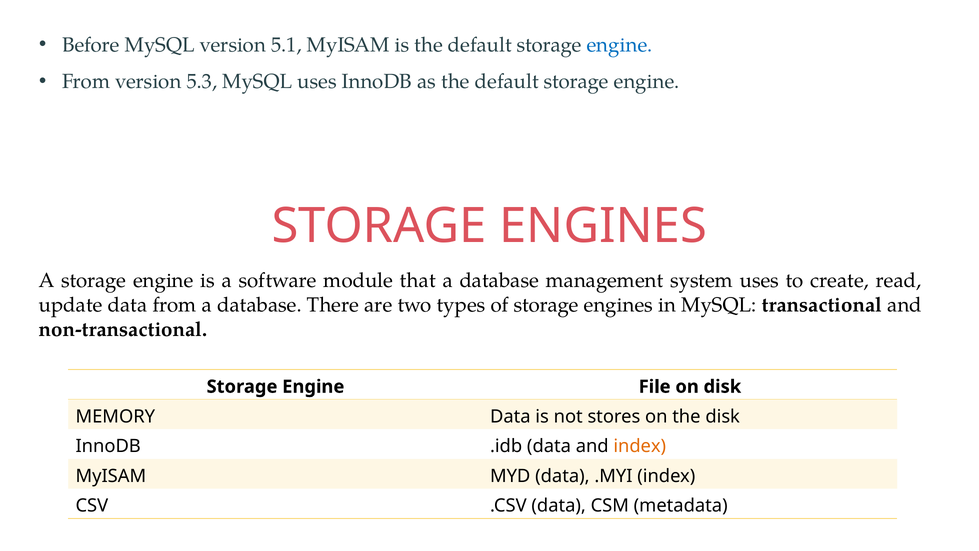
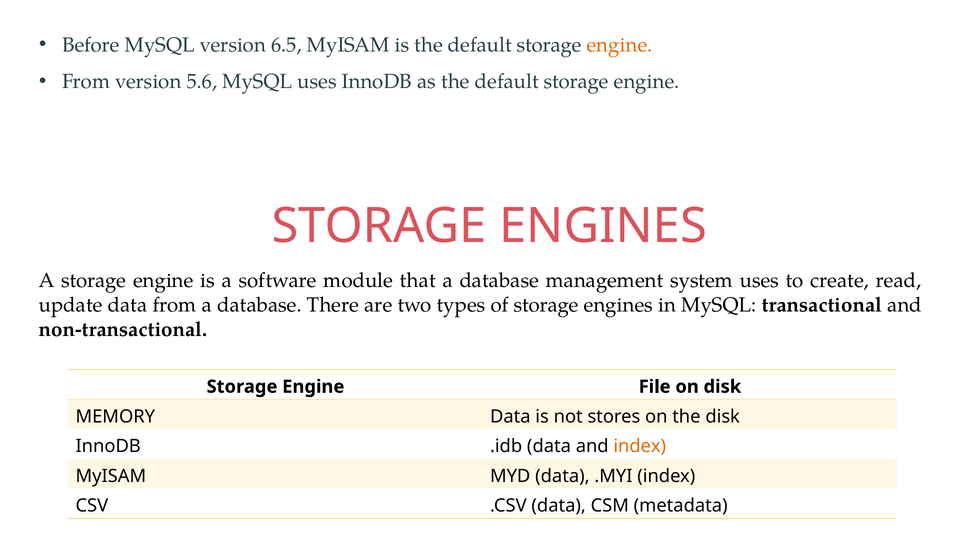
5.1: 5.1 -> 6.5
engine at (620, 45) colour: blue -> orange
5.3: 5.3 -> 5.6
